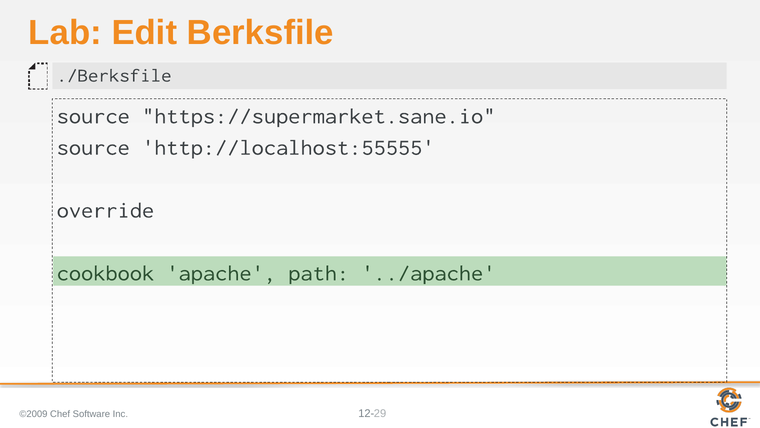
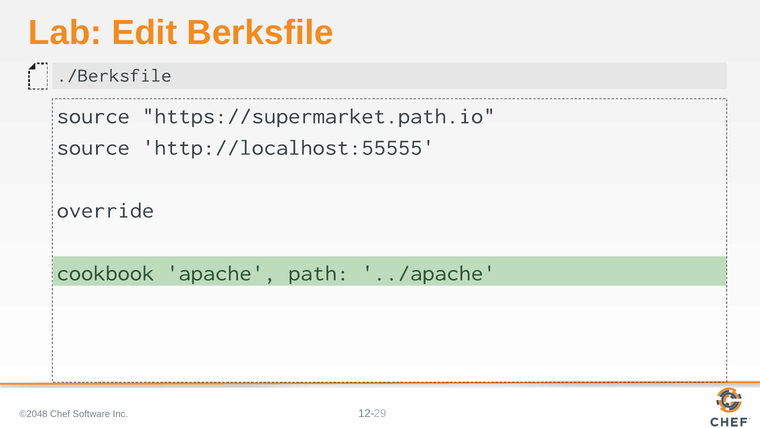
https://supermarket.sane.io: https://supermarket.sane.io -> https://supermarket.path.io
©2009: ©2009 -> ©2048
